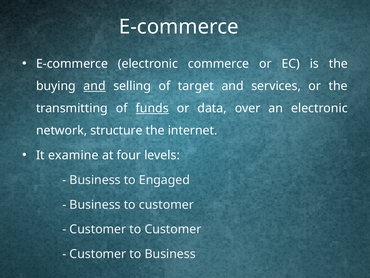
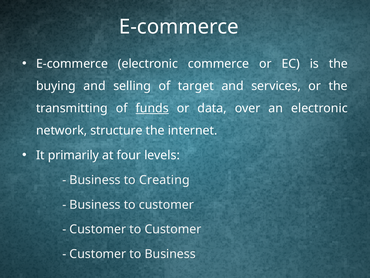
and at (95, 86) underline: present -> none
examine: examine -> primarily
Engaged: Engaged -> Creating
